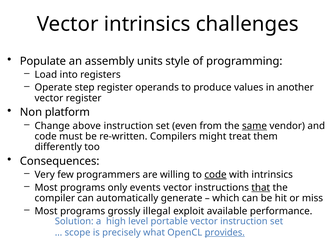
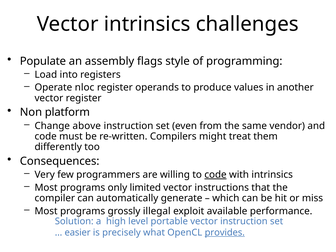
units: units -> flags
step: step -> nloc
same underline: present -> none
events: events -> limited
that underline: present -> none
scope: scope -> easier
